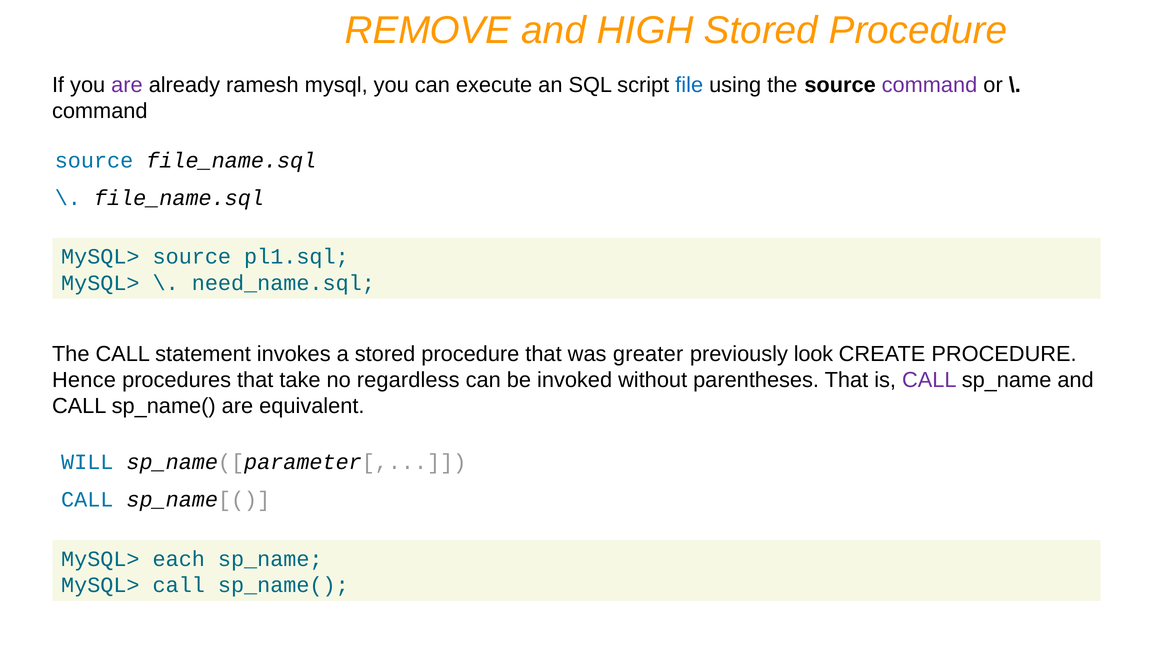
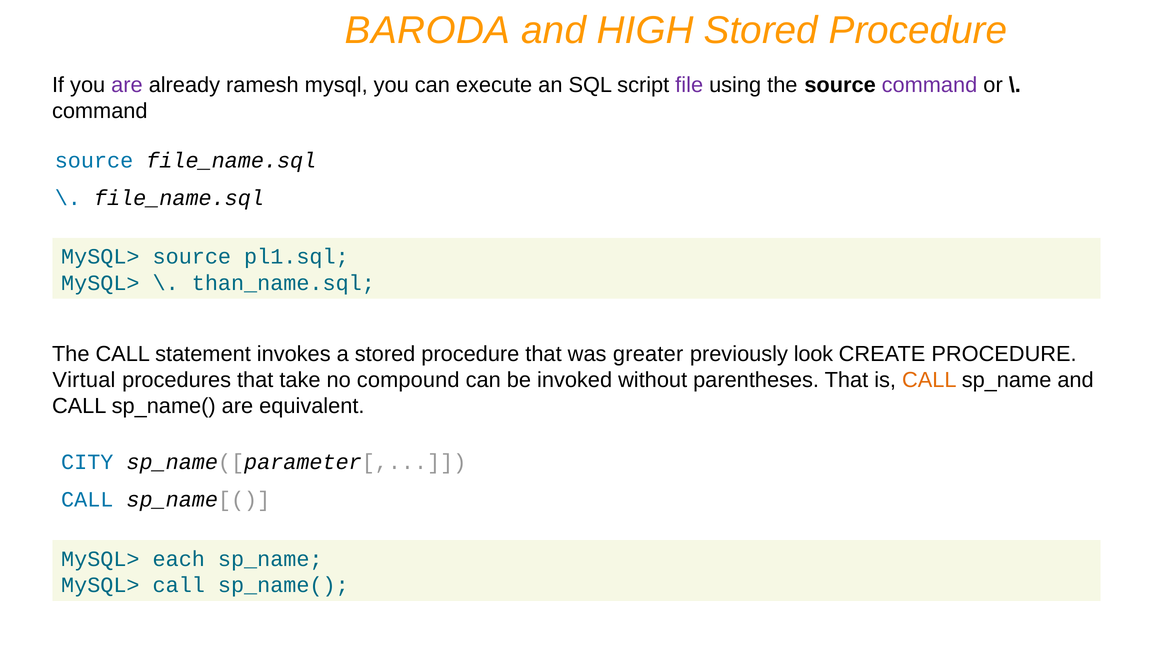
REMOVE: REMOVE -> BARODA
file colour: blue -> purple
need_name.sql: need_name.sql -> than_name.sql
Hence: Hence -> Virtual
regardless: regardless -> compound
CALL at (929, 380) colour: purple -> orange
WILL: WILL -> CITY
